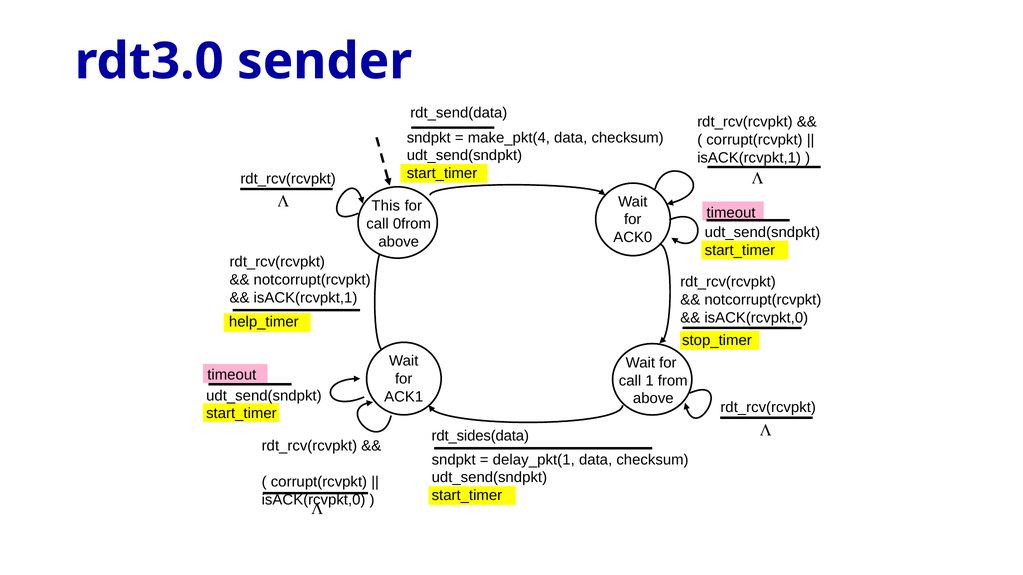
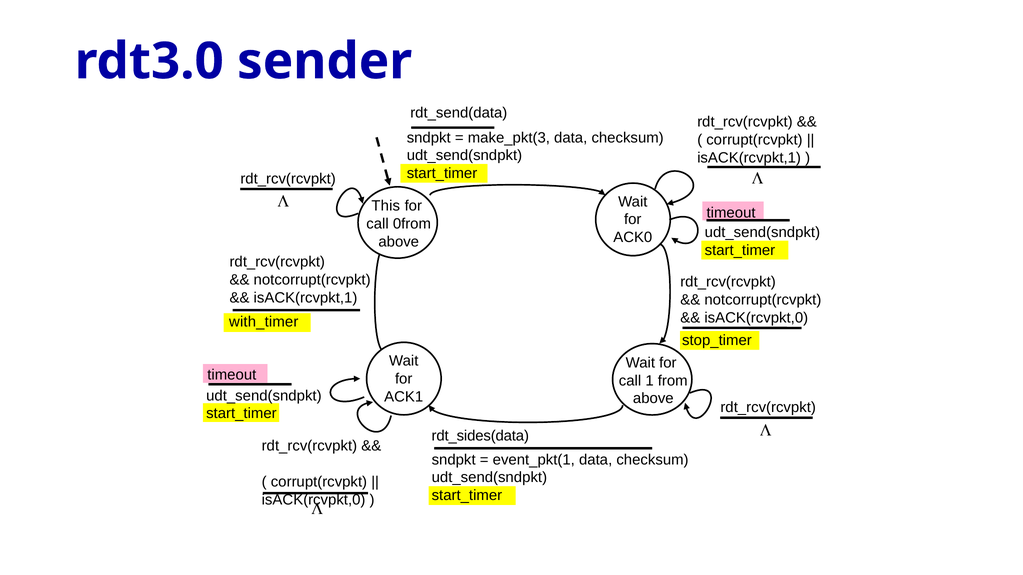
make_pkt(4: make_pkt(4 -> make_pkt(3
help_timer: help_timer -> with_timer
delay_pkt(1: delay_pkt(1 -> event_pkt(1
